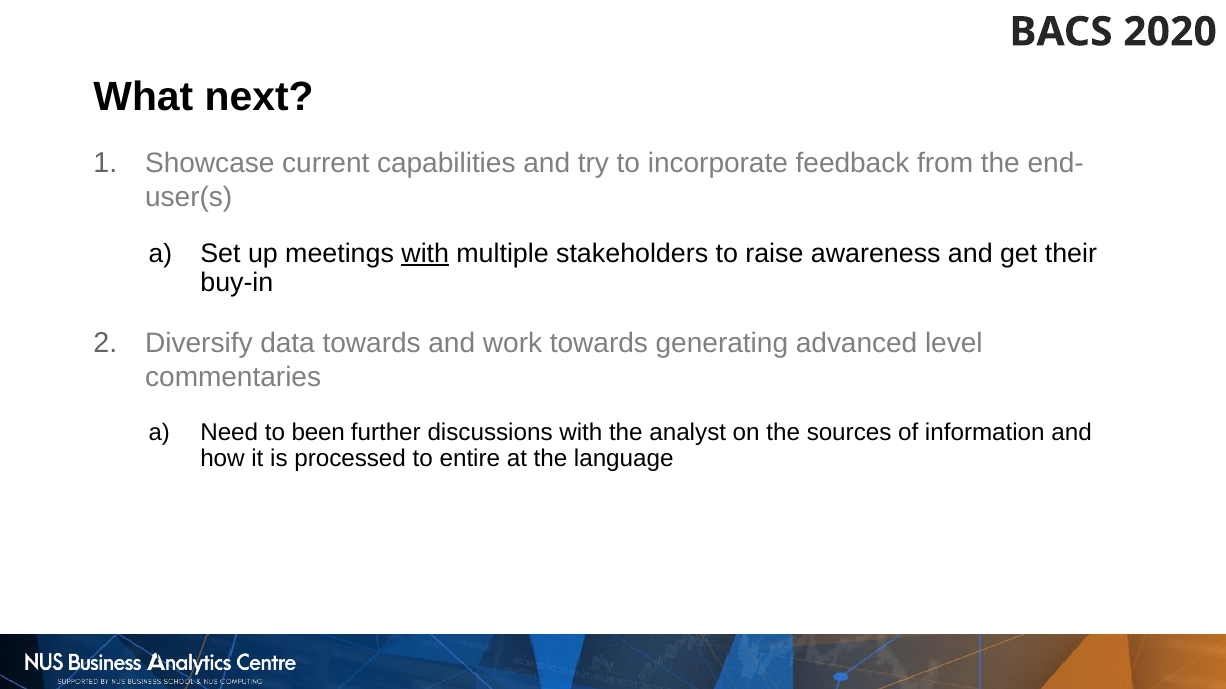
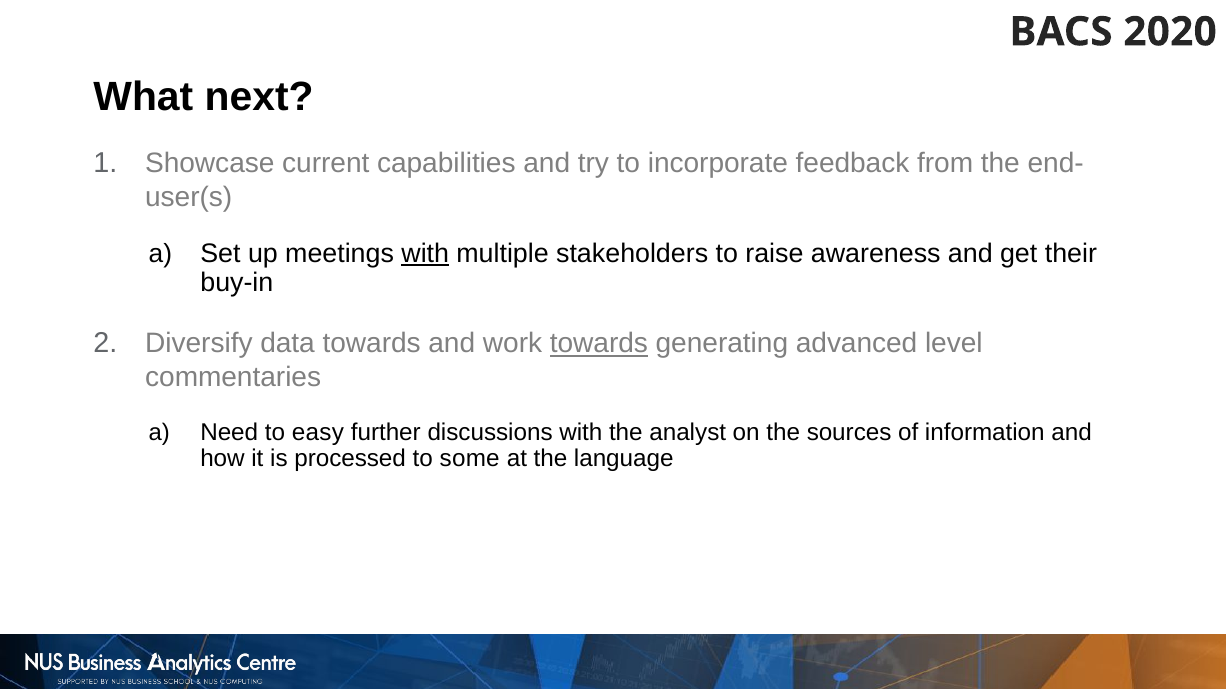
towards at (599, 344) underline: none -> present
been: been -> easy
entire: entire -> some
